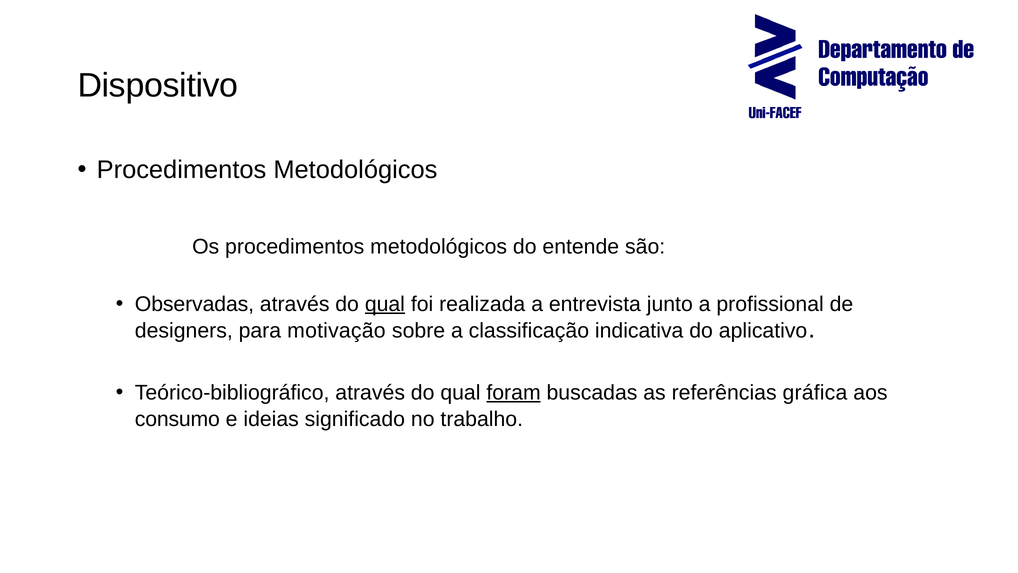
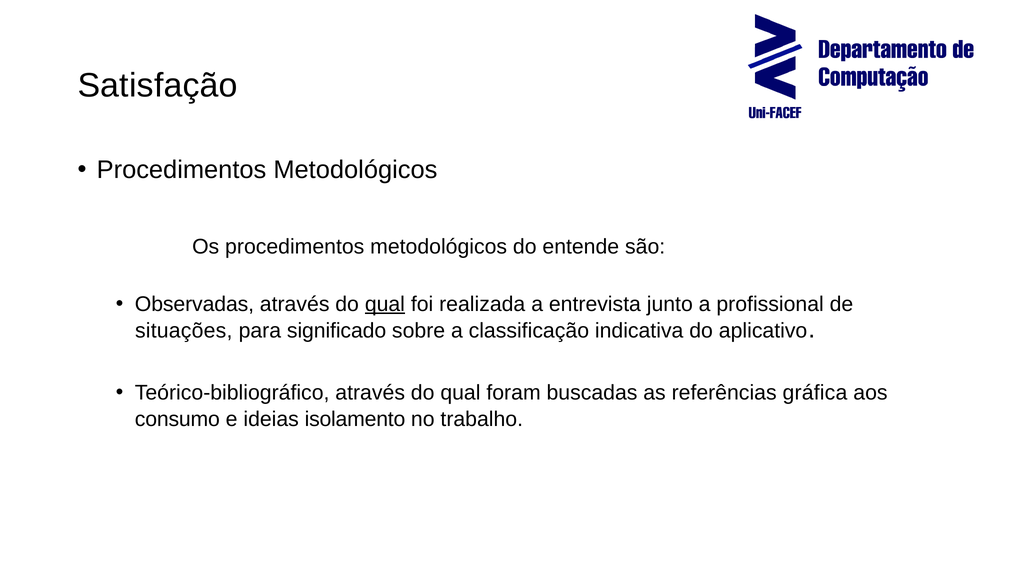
Dispositivo: Dispositivo -> Satisfação
designers: designers -> situações
motivação: motivação -> significado
foram underline: present -> none
significado: significado -> isolamento
